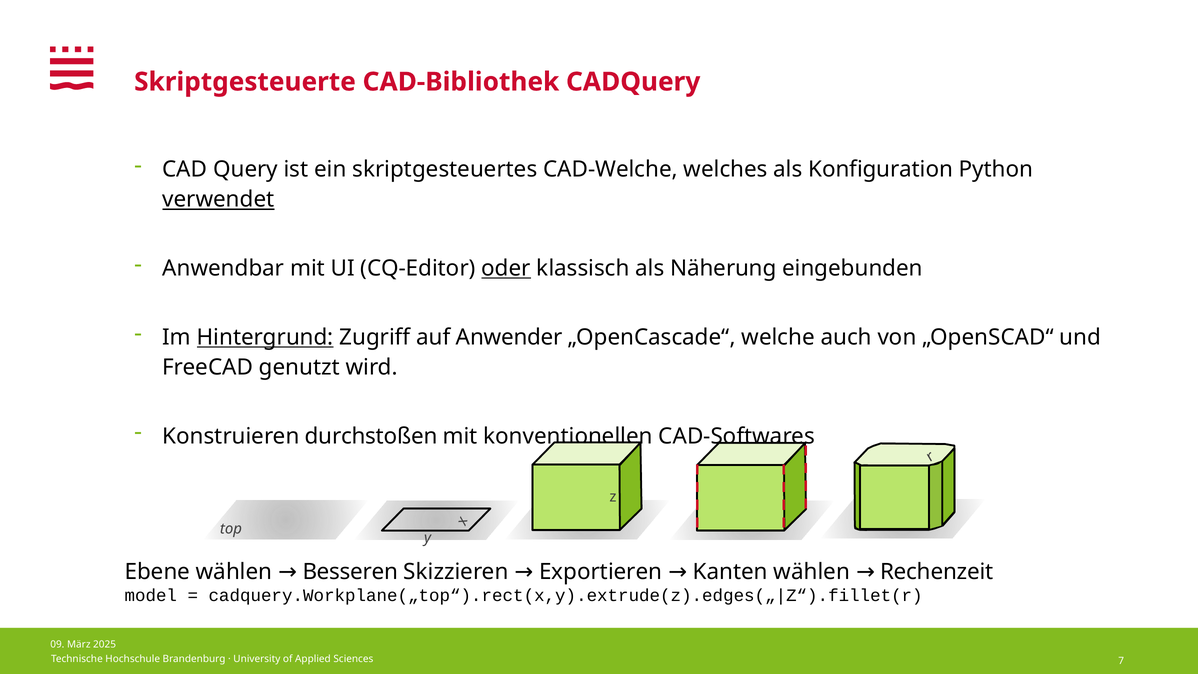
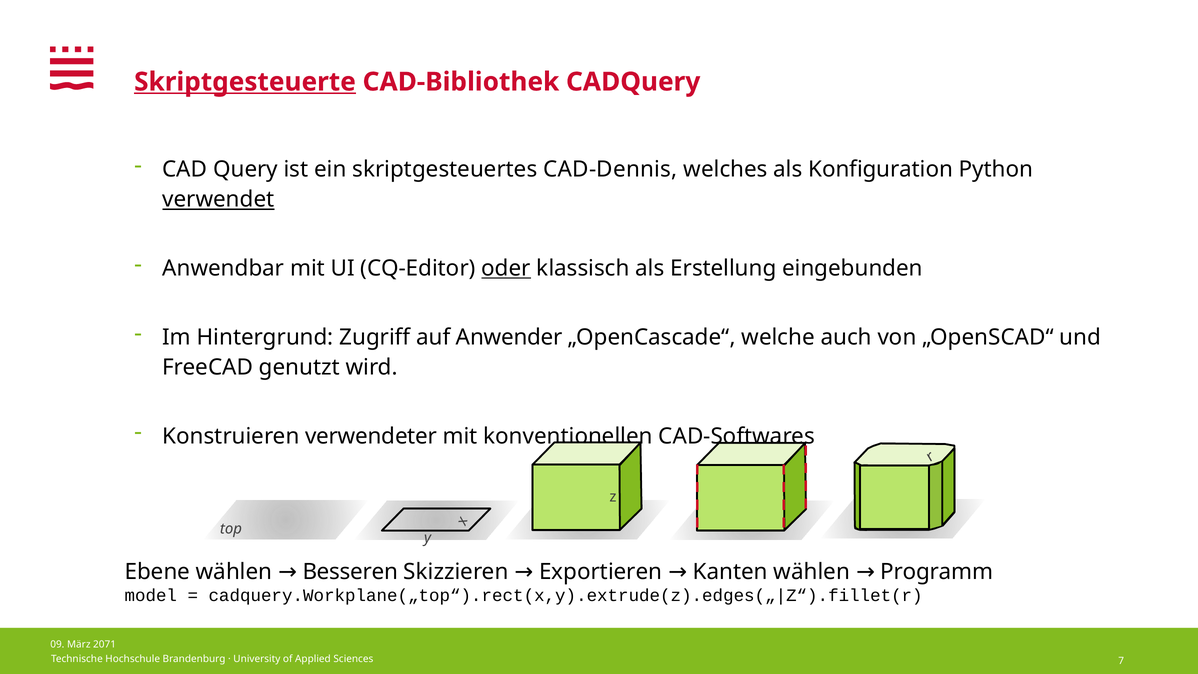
Skriptgesteuerte underline: none -> present
CAD-Welche: CAD-Welche -> CAD-Dennis
Näherung: Näherung -> Erstellung
Hintergrund underline: present -> none
durchstoßen: durchstoßen -> verwendeter
Rechenzeit: Rechenzeit -> Programm
2025: 2025 -> 2071
